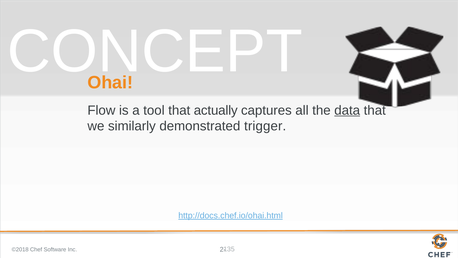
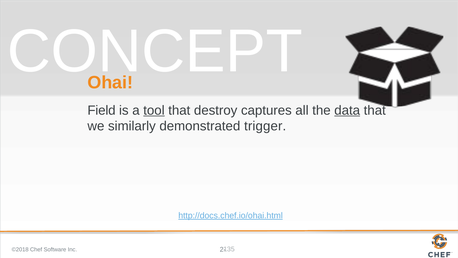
Flow: Flow -> Field
tool underline: none -> present
actually: actually -> destroy
